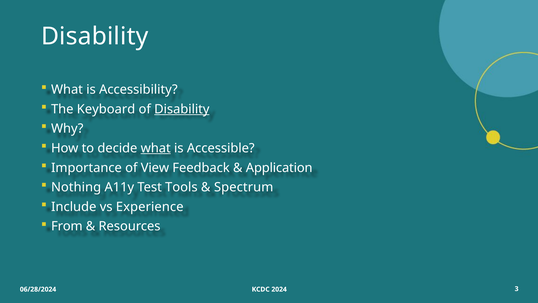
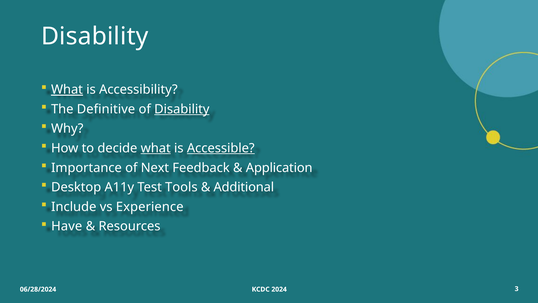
What at (67, 89) underline: none -> present
Keyboard: Keyboard -> Definitive
Accessible underline: none -> present
View: View -> Next
Nothing: Nothing -> Desktop
Spectrum: Spectrum -> Additional
From: From -> Have
